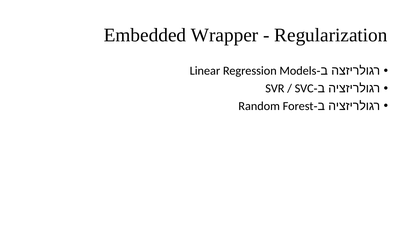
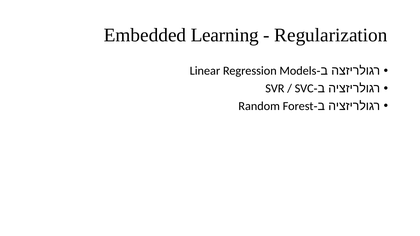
Wrapper: Wrapper -> Learning
